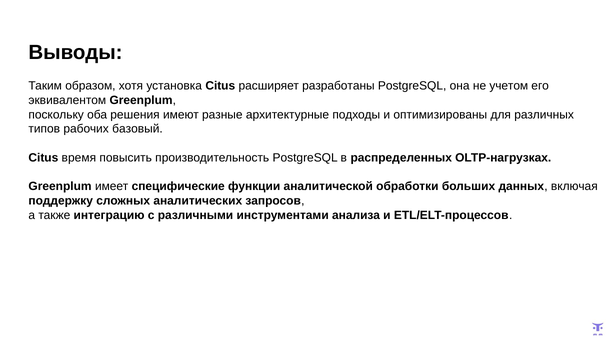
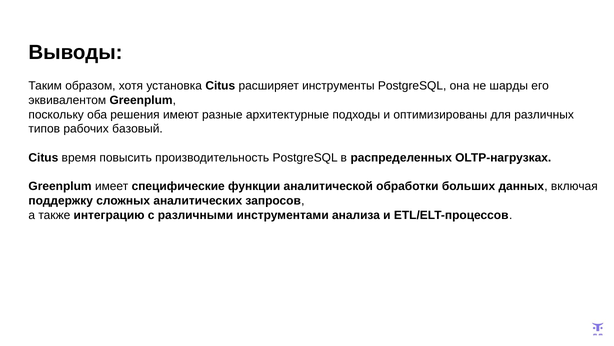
разработаны: разработаны -> инструменты
учетом: учетом -> шарды
